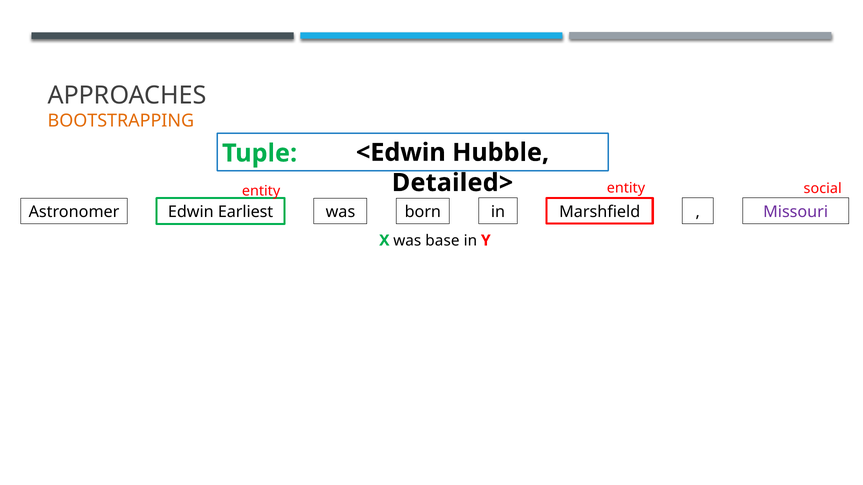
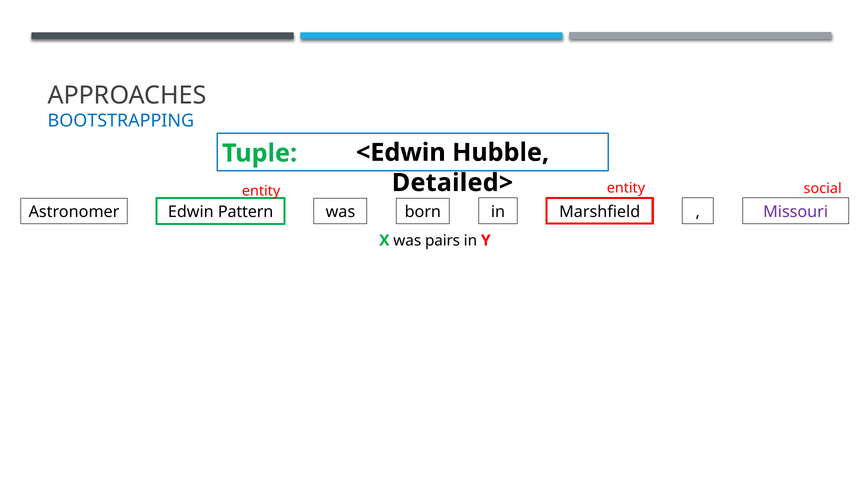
BOOTSTRAPPING colour: orange -> blue
Earliest: Earliest -> Pattern
base: base -> pairs
